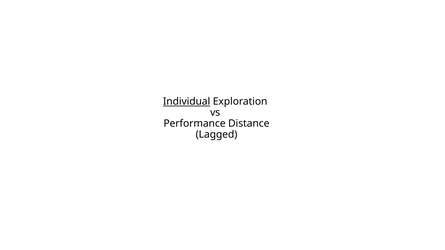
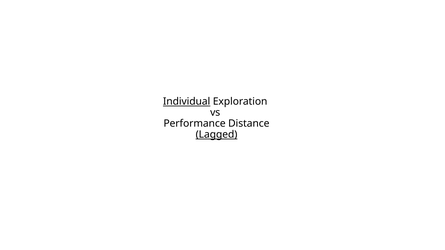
Lagged underline: none -> present
